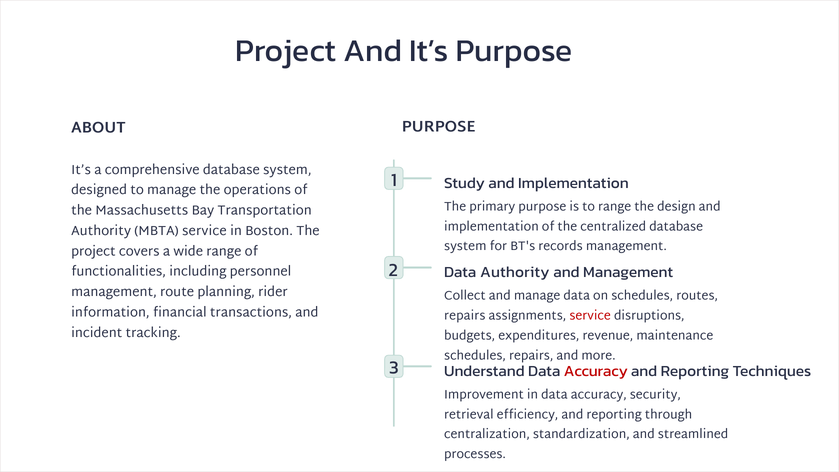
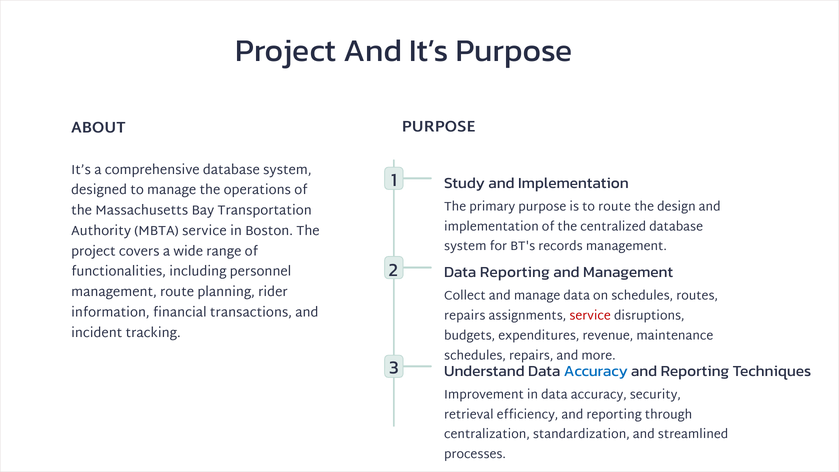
to range: range -> route
Data Authority: Authority -> Reporting
Accuracy at (596, 371) colour: red -> blue
